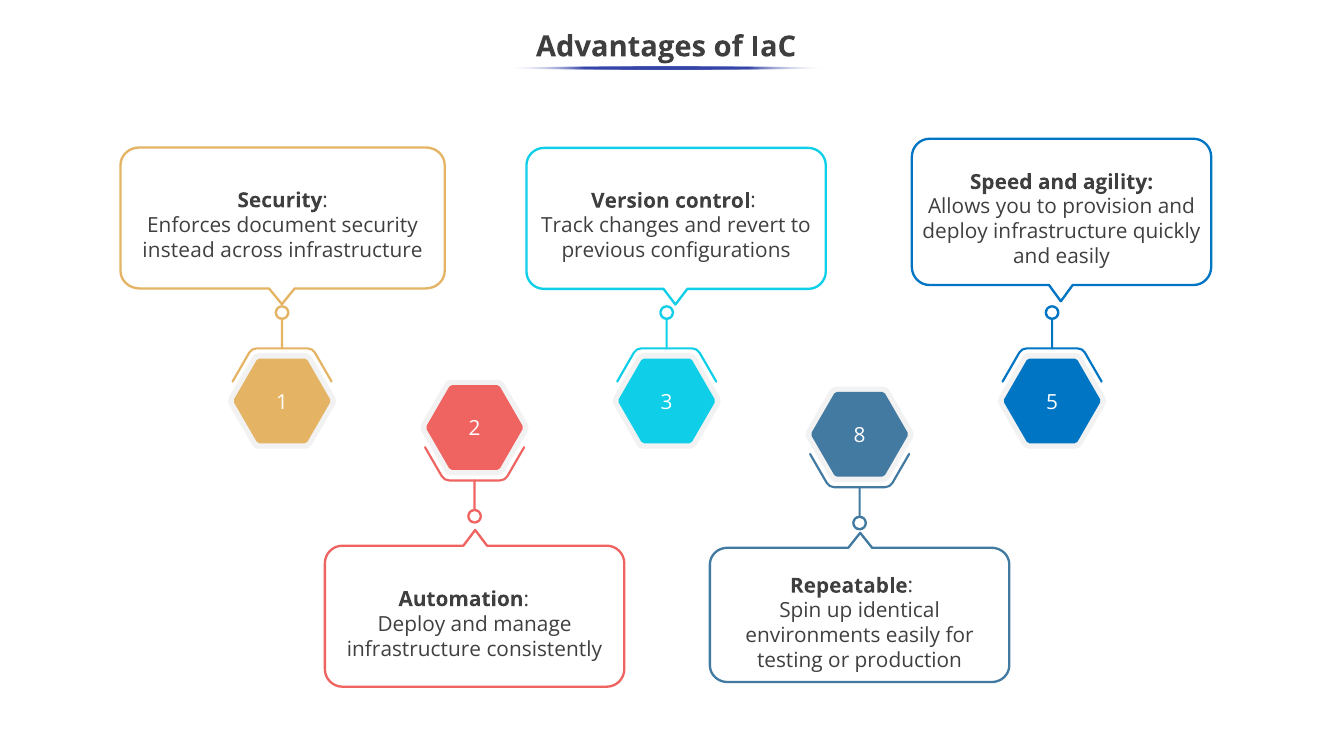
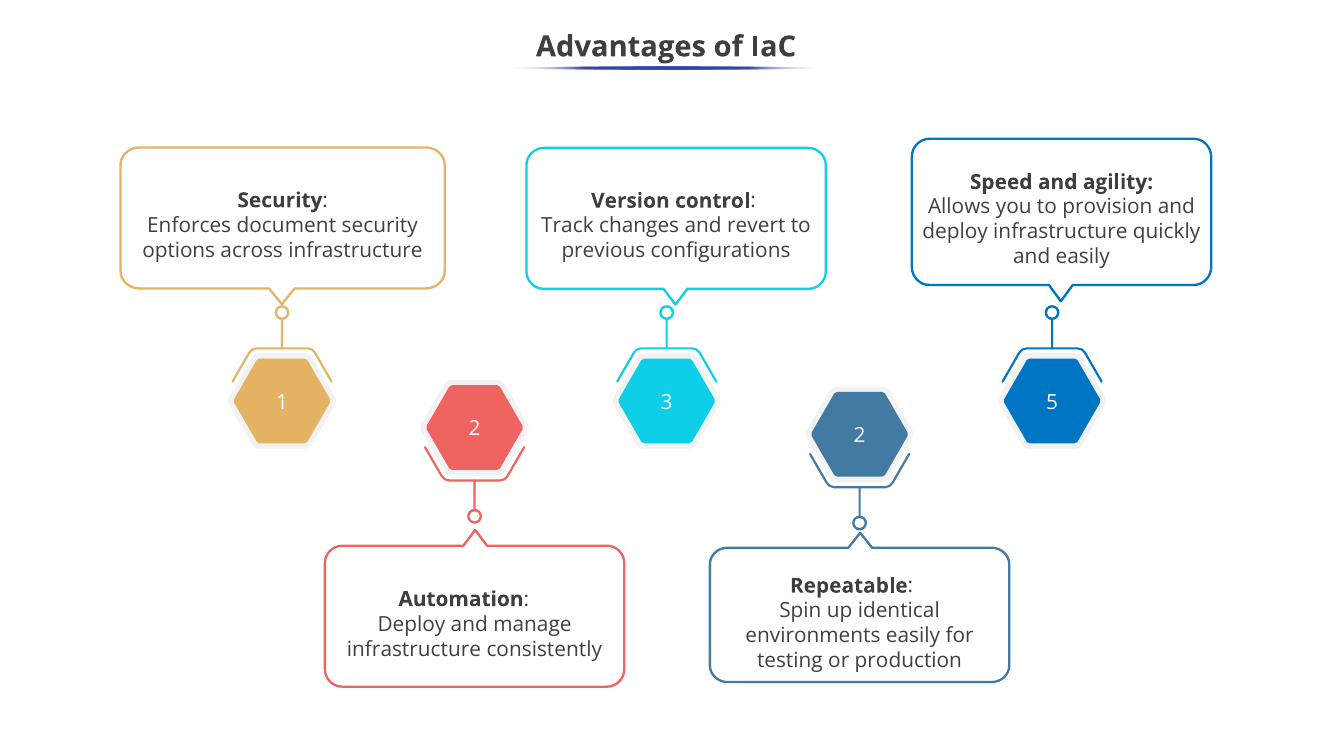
instead: instead -> options
2 8: 8 -> 2
